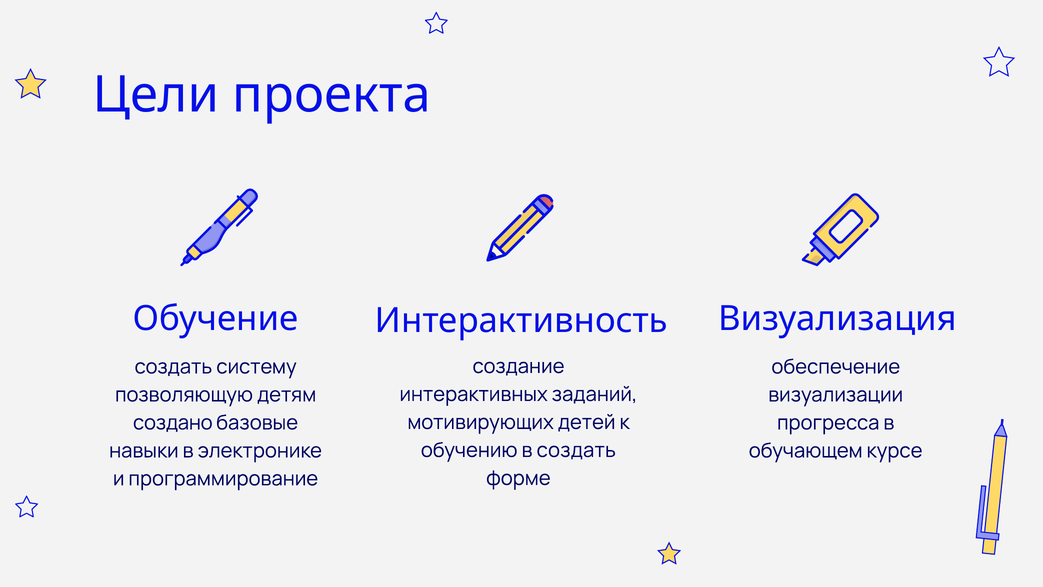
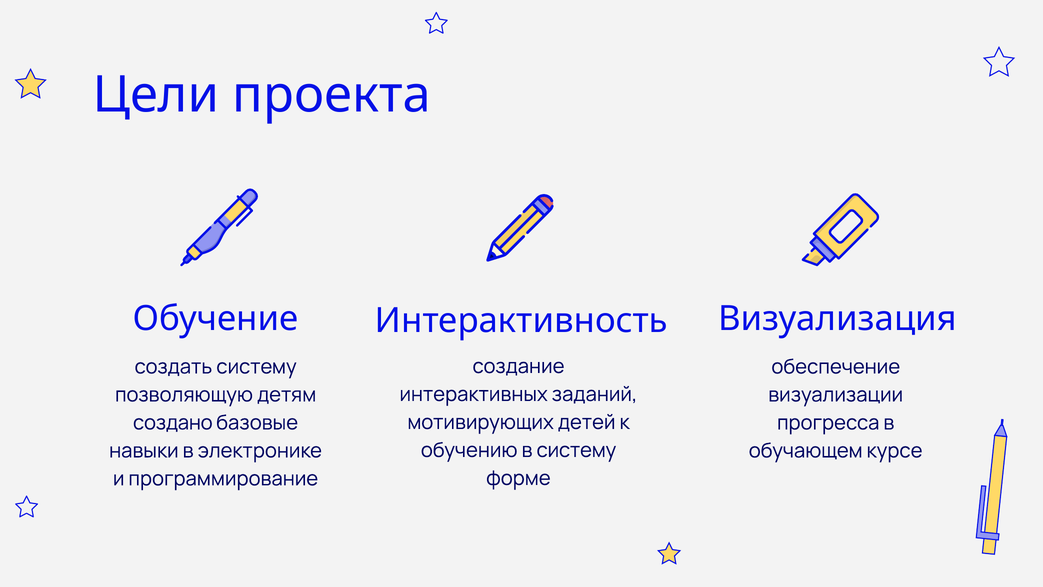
в создать: создать -> систему
